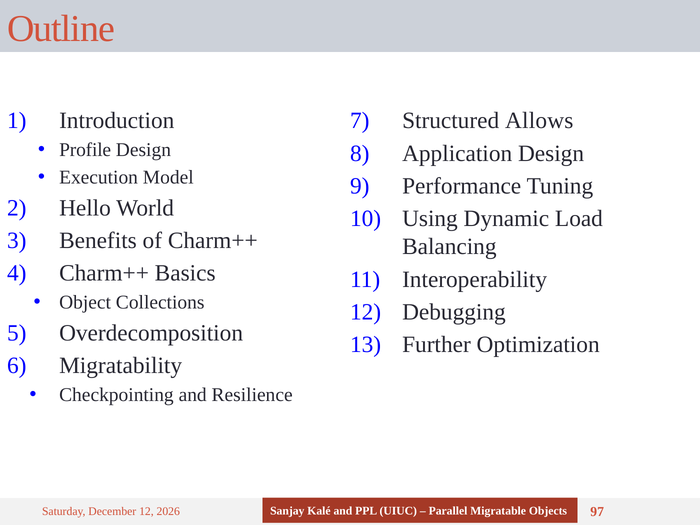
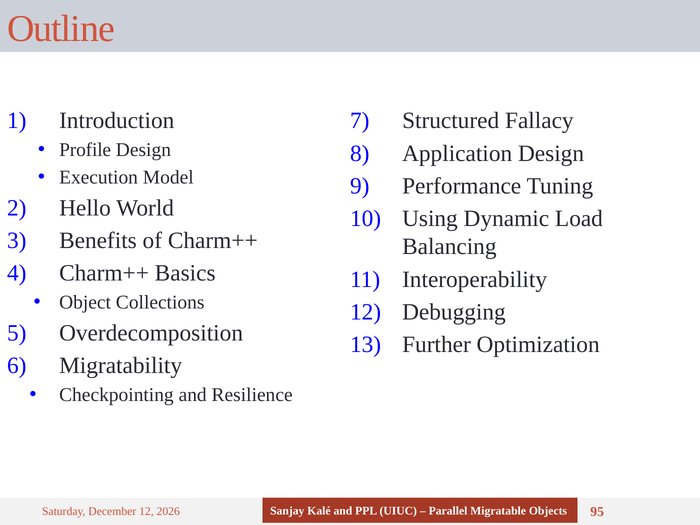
Allows: Allows -> Fallacy
97: 97 -> 95
